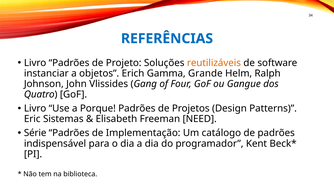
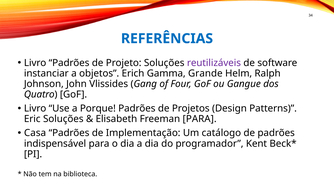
reutilizáveis colour: orange -> purple
Eric Sistemas: Sistemas -> Soluções
Freeman NEED: NEED -> PARA
Série: Série -> Casa
